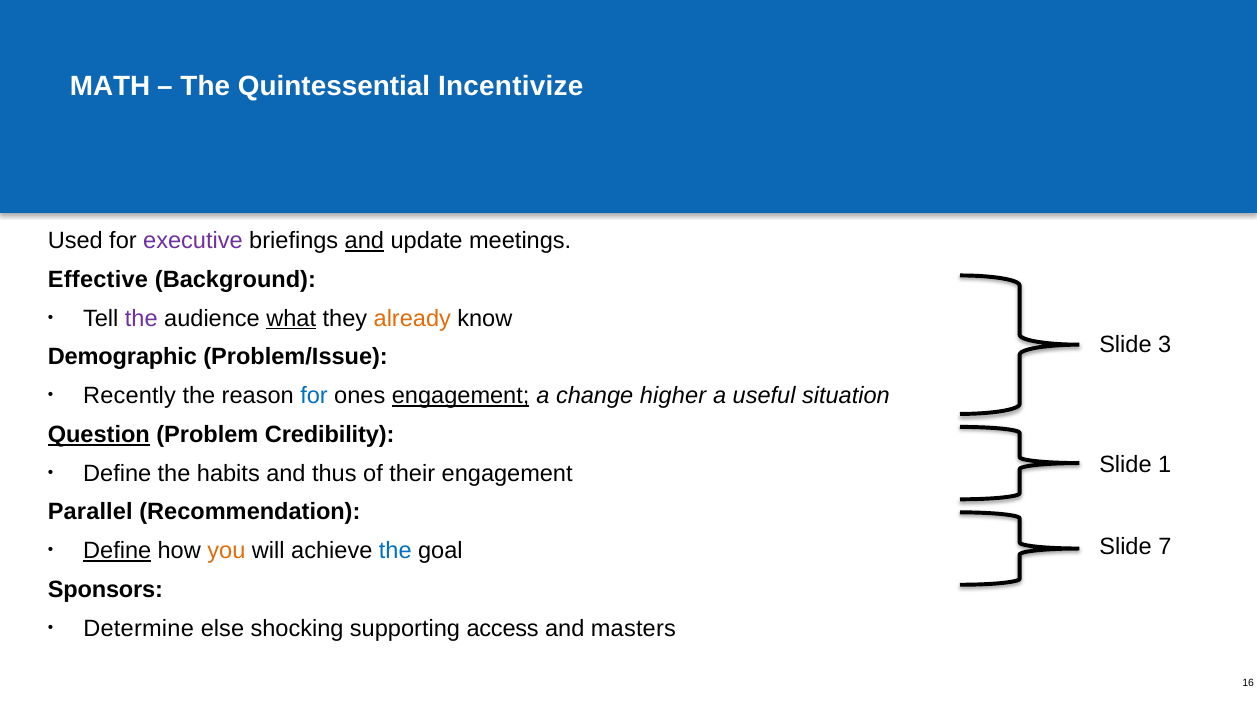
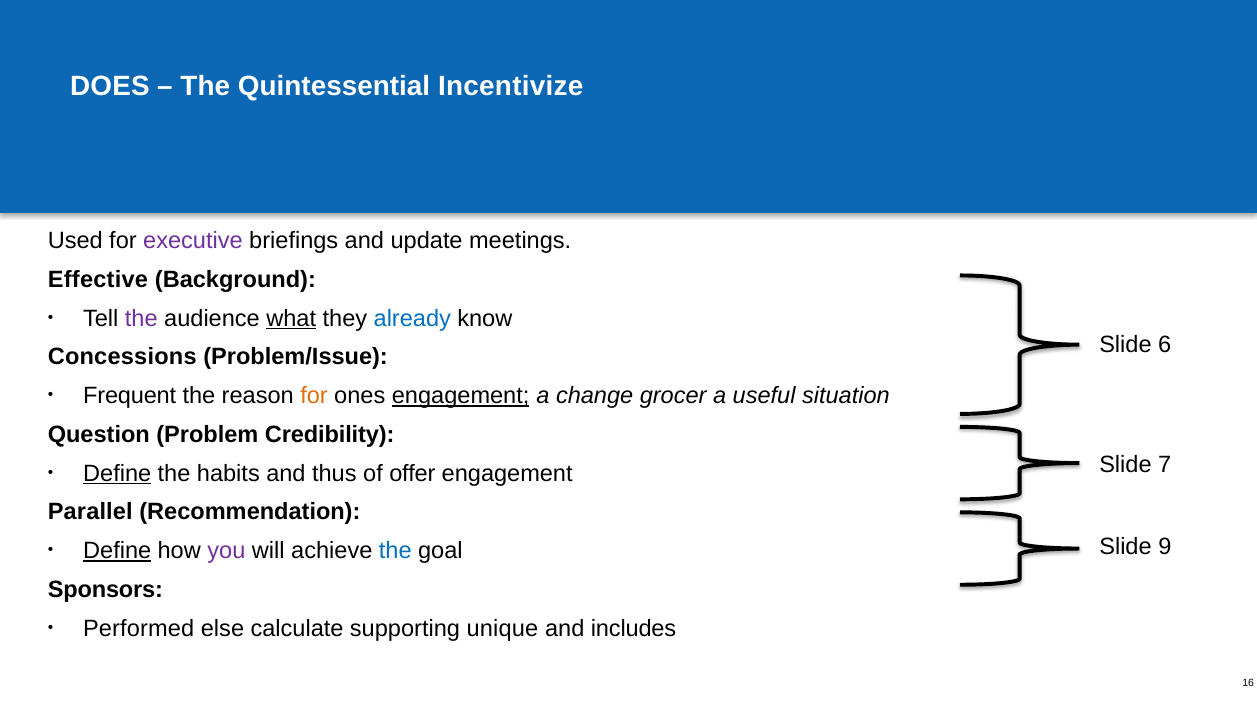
MATH: MATH -> DOES
and at (364, 241) underline: present -> none
already colour: orange -> blue
3: 3 -> 6
Demographic: Demographic -> Concessions
Recently: Recently -> Frequent
for at (314, 396) colour: blue -> orange
higher: higher -> grocer
Question underline: present -> none
1: 1 -> 7
Define at (117, 473) underline: none -> present
their: their -> offer
7: 7 -> 9
you colour: orange -> purple
Determine: Determine -> Performed
shocking: shocking -> calculate
access: access -> unique
masters: masters -> includes
